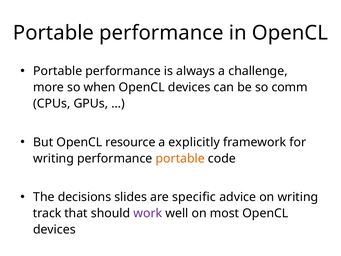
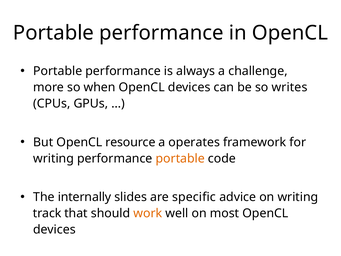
comm: comm -> writes
explicitly: explicitly -> operates
decisions: decisions -> internally
work colour: purple -> orange
